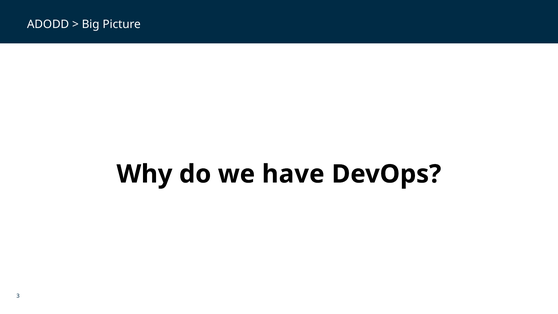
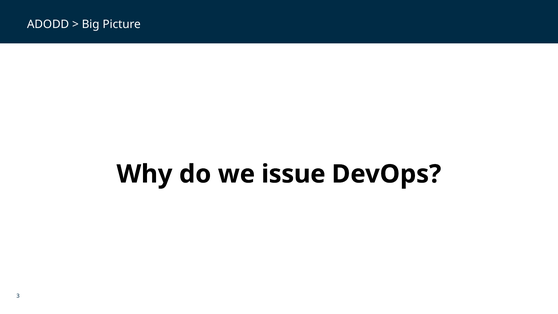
have: have -> issue
